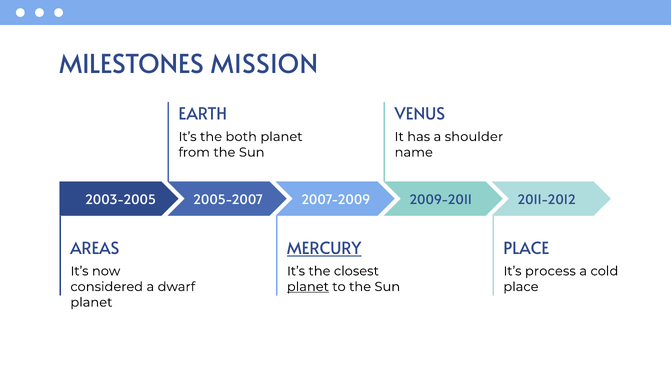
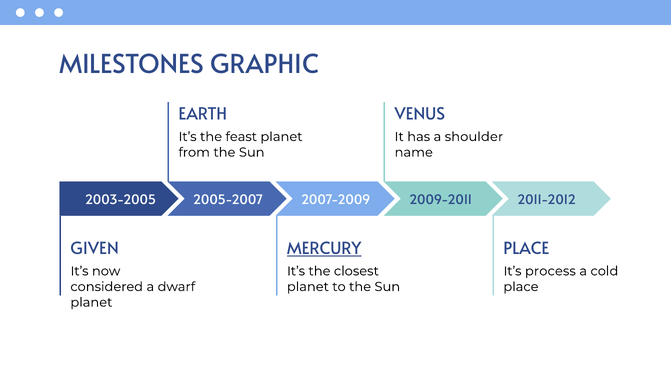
MISSION: MISSION -> GRAPHIC
both: both -> feast
AREAS: AREAS -> GIVEN
planet at (308, 287) underline: present -> none
